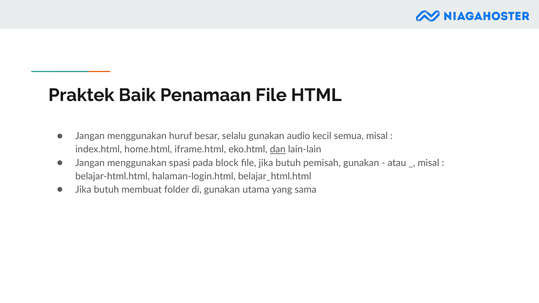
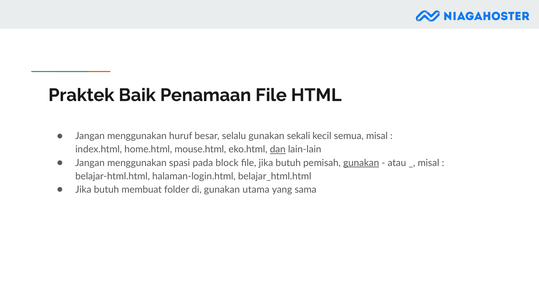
audio: audio -> sekali
iframe.html: iframe.html -> mouse.html
gunakan at (361, 163) underline: none -> present
